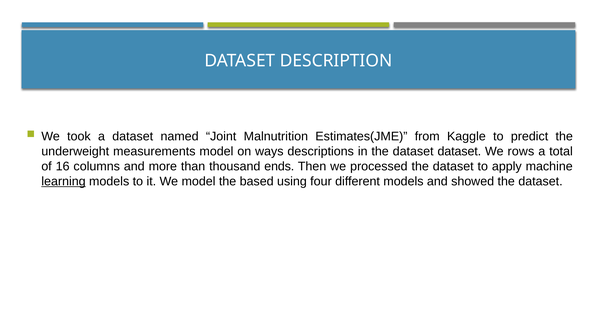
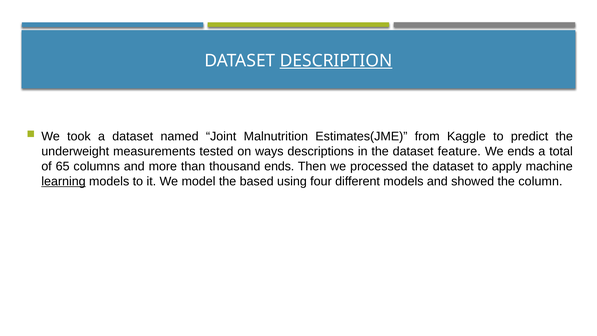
DESCRIPTION underline: none -> present
measurements model: model -> tested
dataset dataset: dataset -> feature
We rows: rows -> ends
16: 16 -> 65
showed the dataset: dataset -> column
